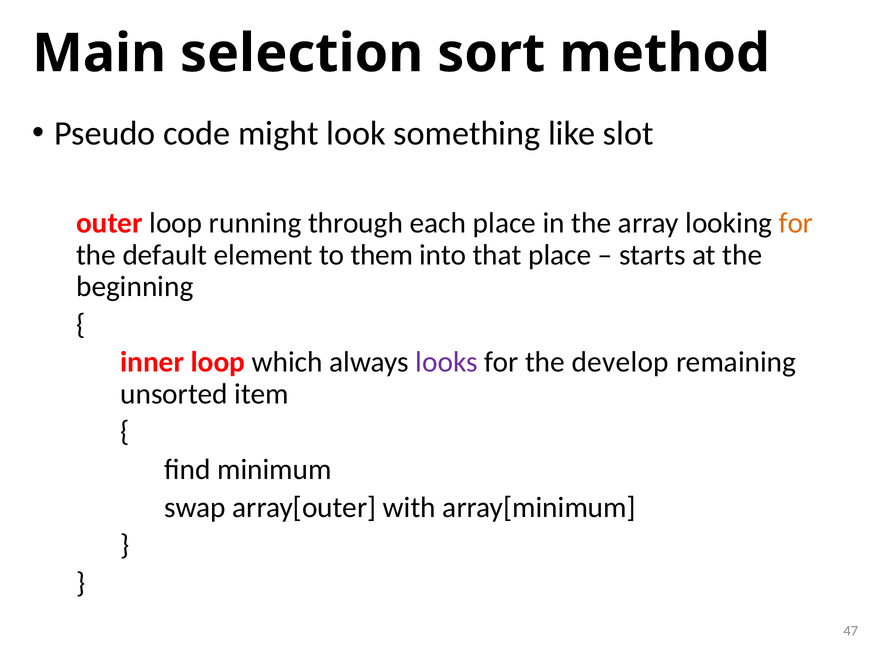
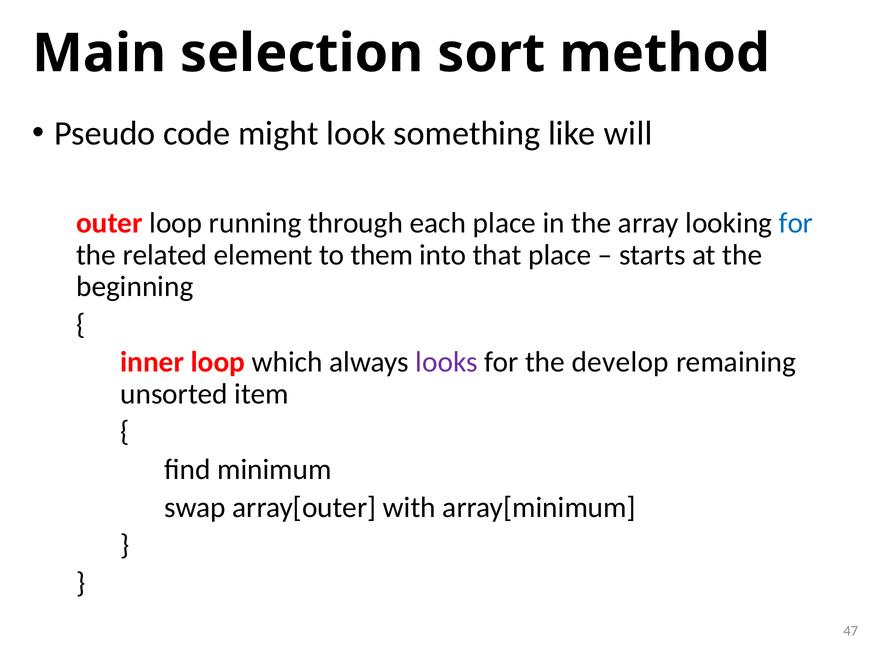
slot: slot -> will
for at (796, 223) colour: orange -> blue
default: default -> related
